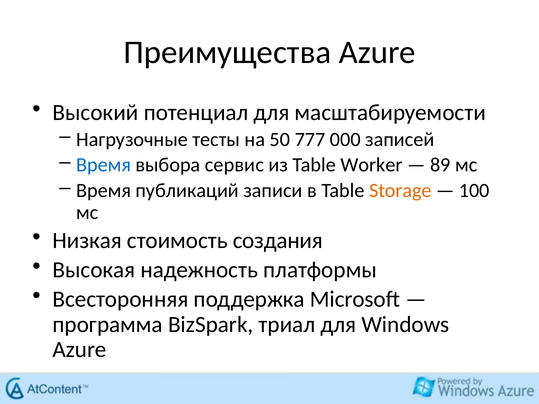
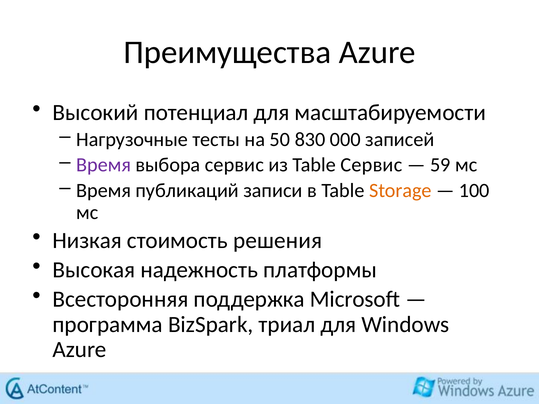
777: 777 -> 830
Время at (104, 165) colour: blue -> purple
Table Worker: Worker -> Сервис
89: 89 -> 59
создания: создания -> решения
